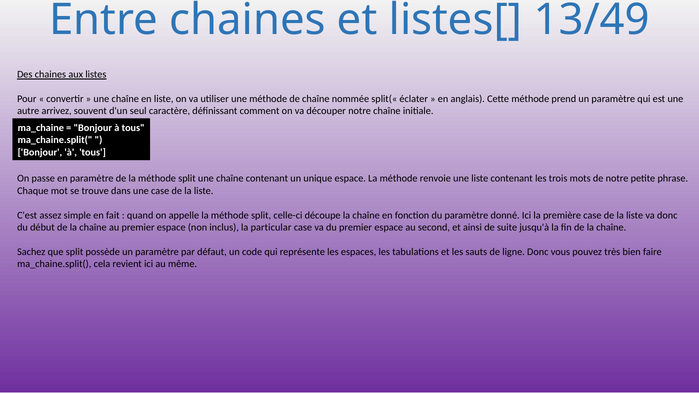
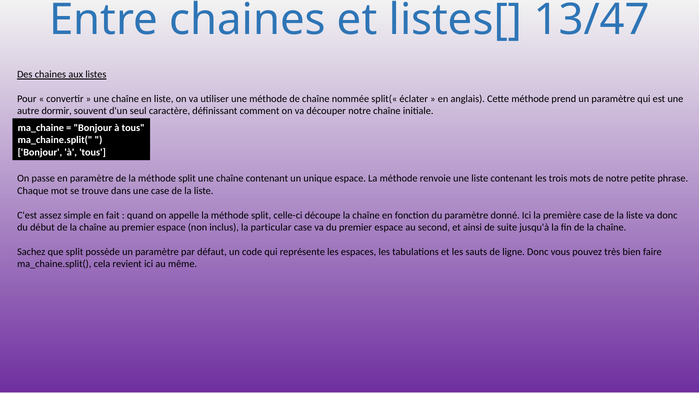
13/49: 13/49 -> 13/47
arrivez: arrivez -> dormir
